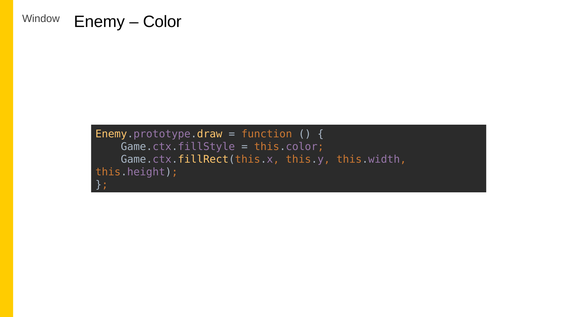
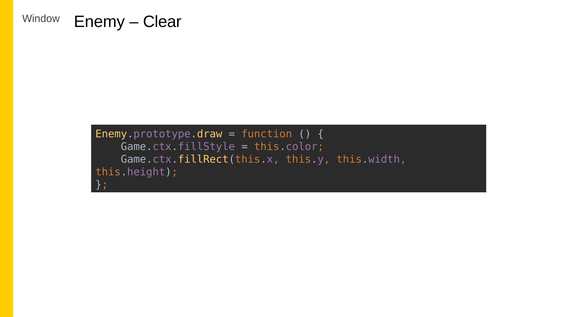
Color: Color -> Clear
